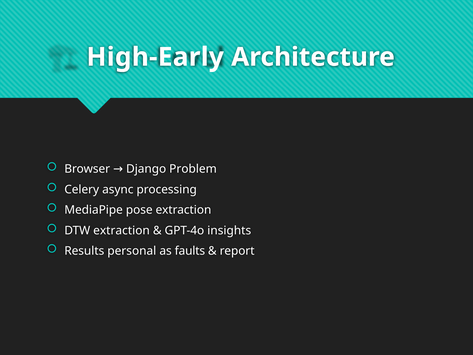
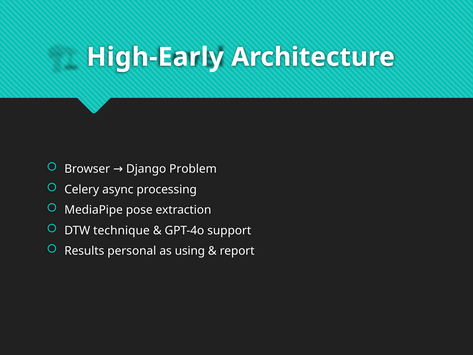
DTW extraction: extraction -> technique
insights: insights -> support
faults: faults -> using
